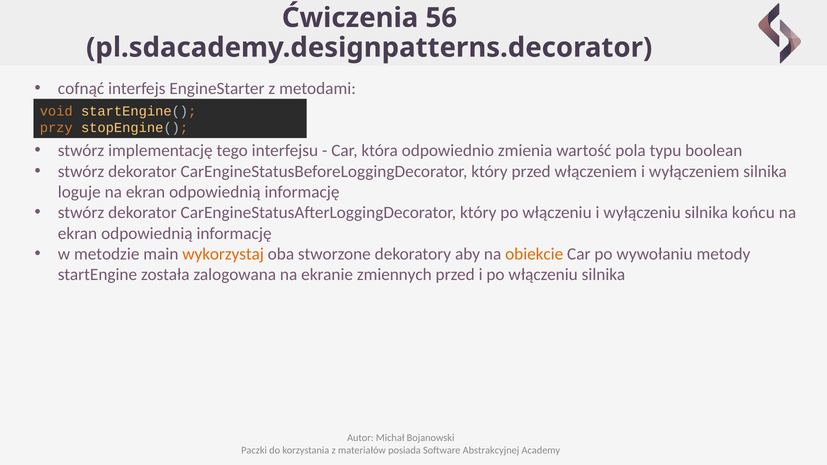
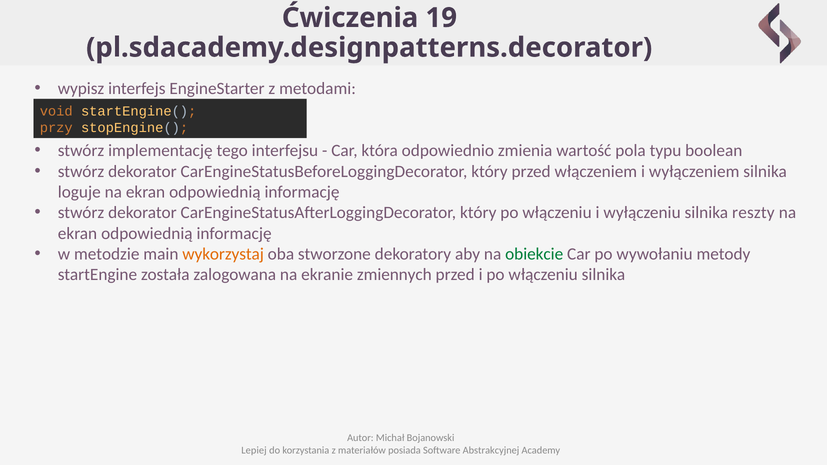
56: 56 -> 19
cofnąć: cofnąć -> wypisz
końcu: końcu -> reszty
obiekcie colour: orange -> green
Paczki: Paczki -> Lepiej
